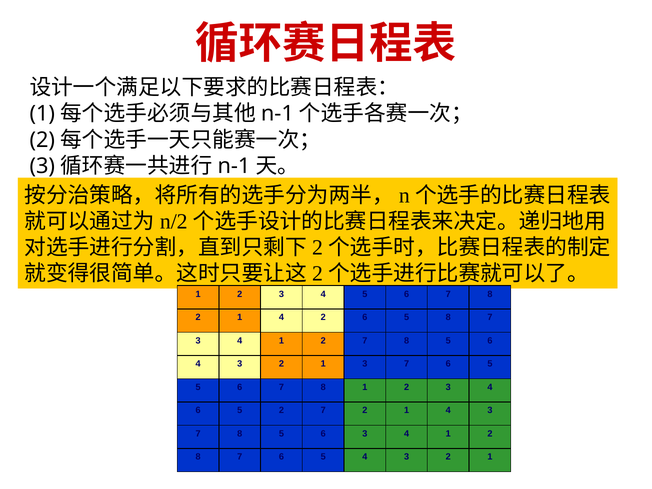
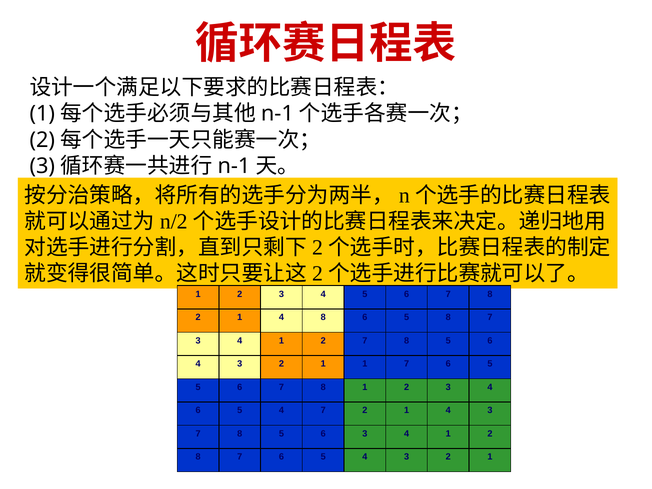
4 2: 2 -> 8
1 3: 3 -> 1
2 at (281, 410): 2 -> 4
